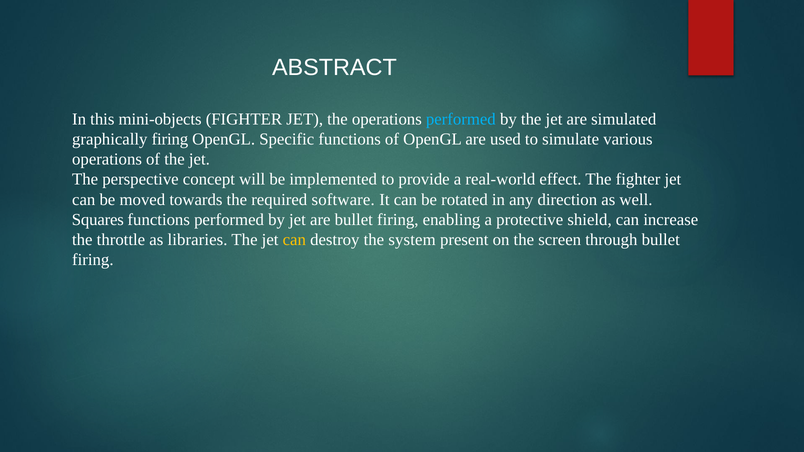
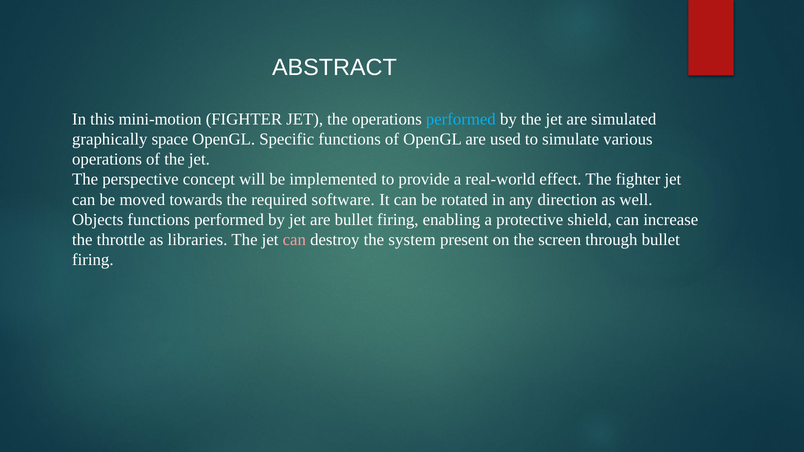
mini-objects: mini-objects -> mini-motion
graphically firing: firing -> space
Squares: Squares -> Objects
can at (294, 240) colour: yellow -> pink
